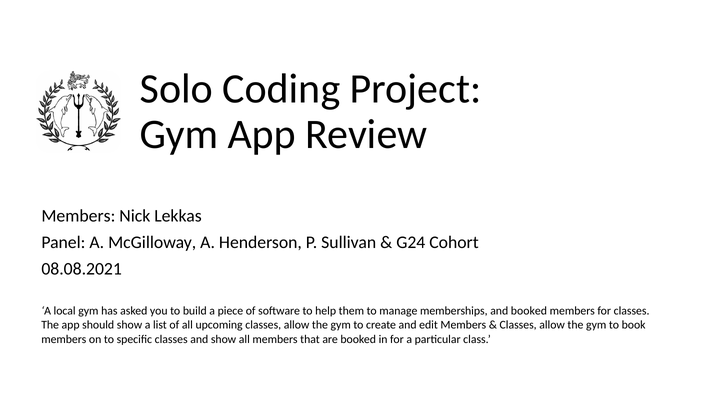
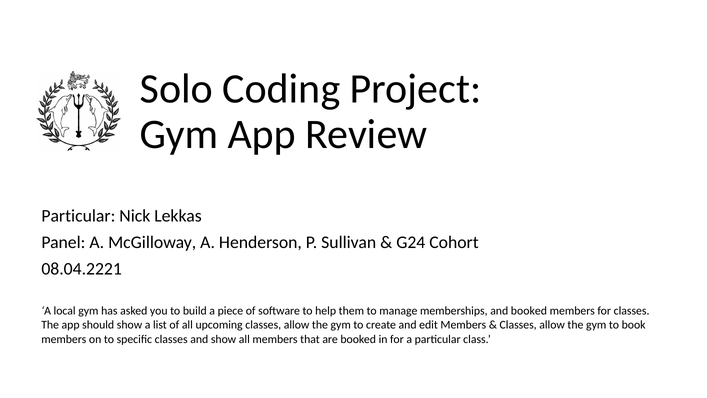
Members at (78, 216): Members -> Particular
08.08.2021: 08.08.2021 -> 08.04.2221
